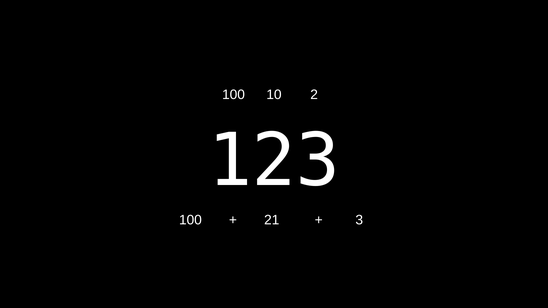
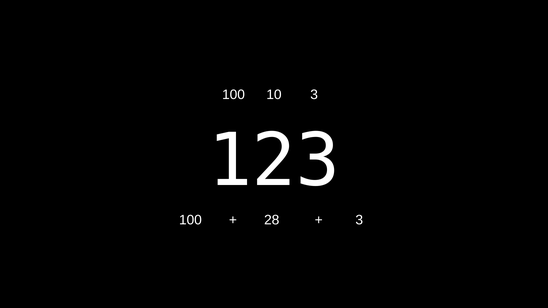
10 2: 2 -> 3
21: 21 -> 28
